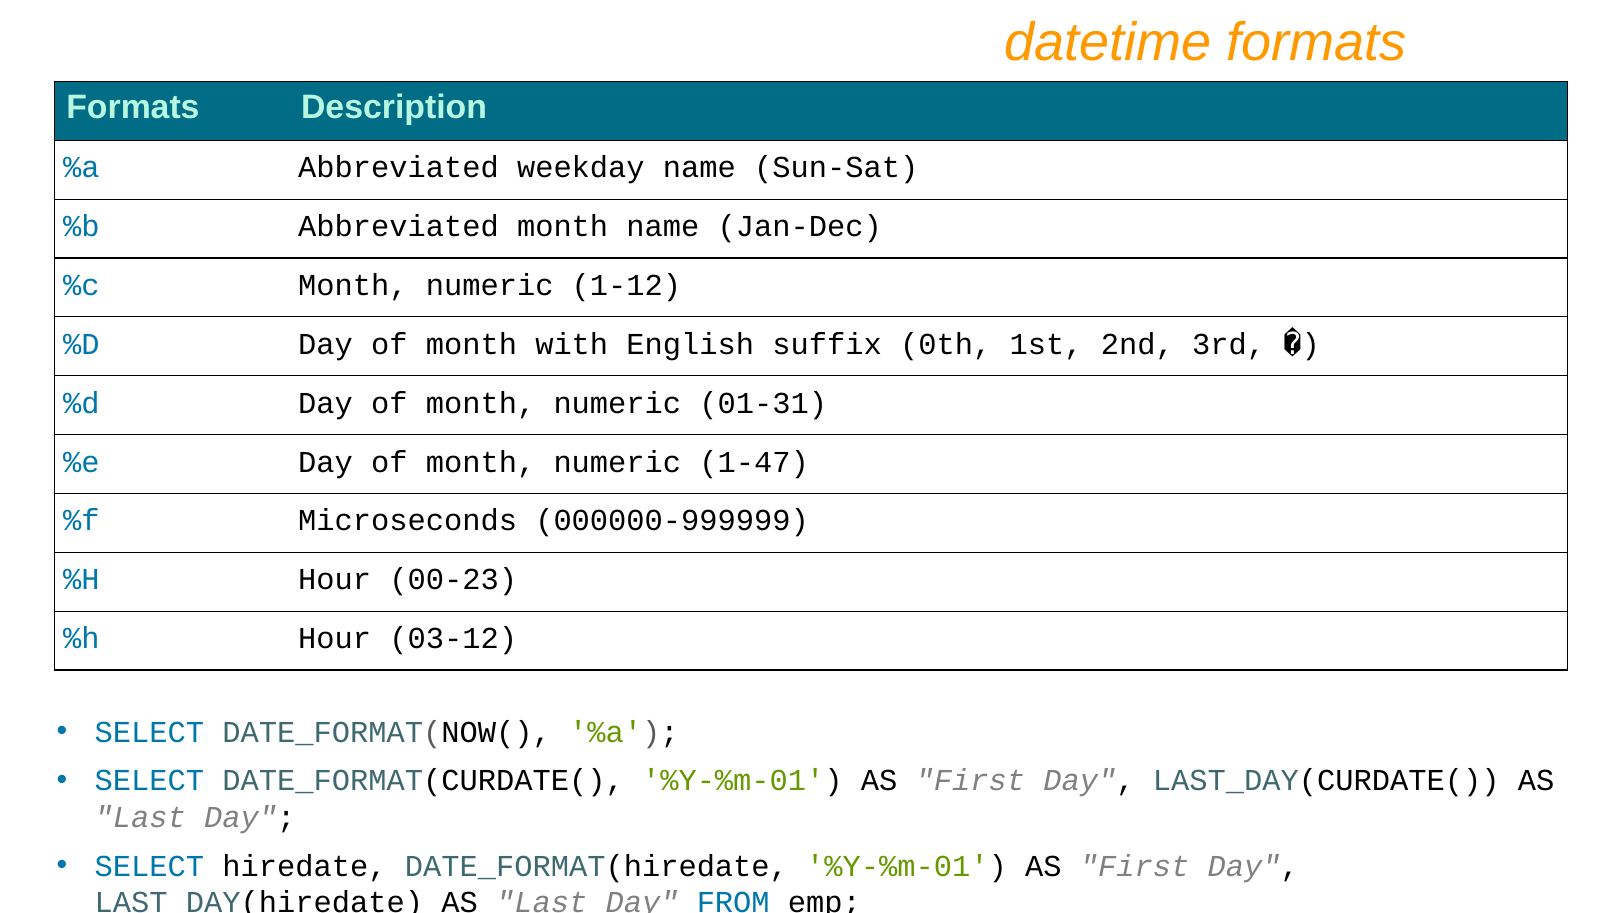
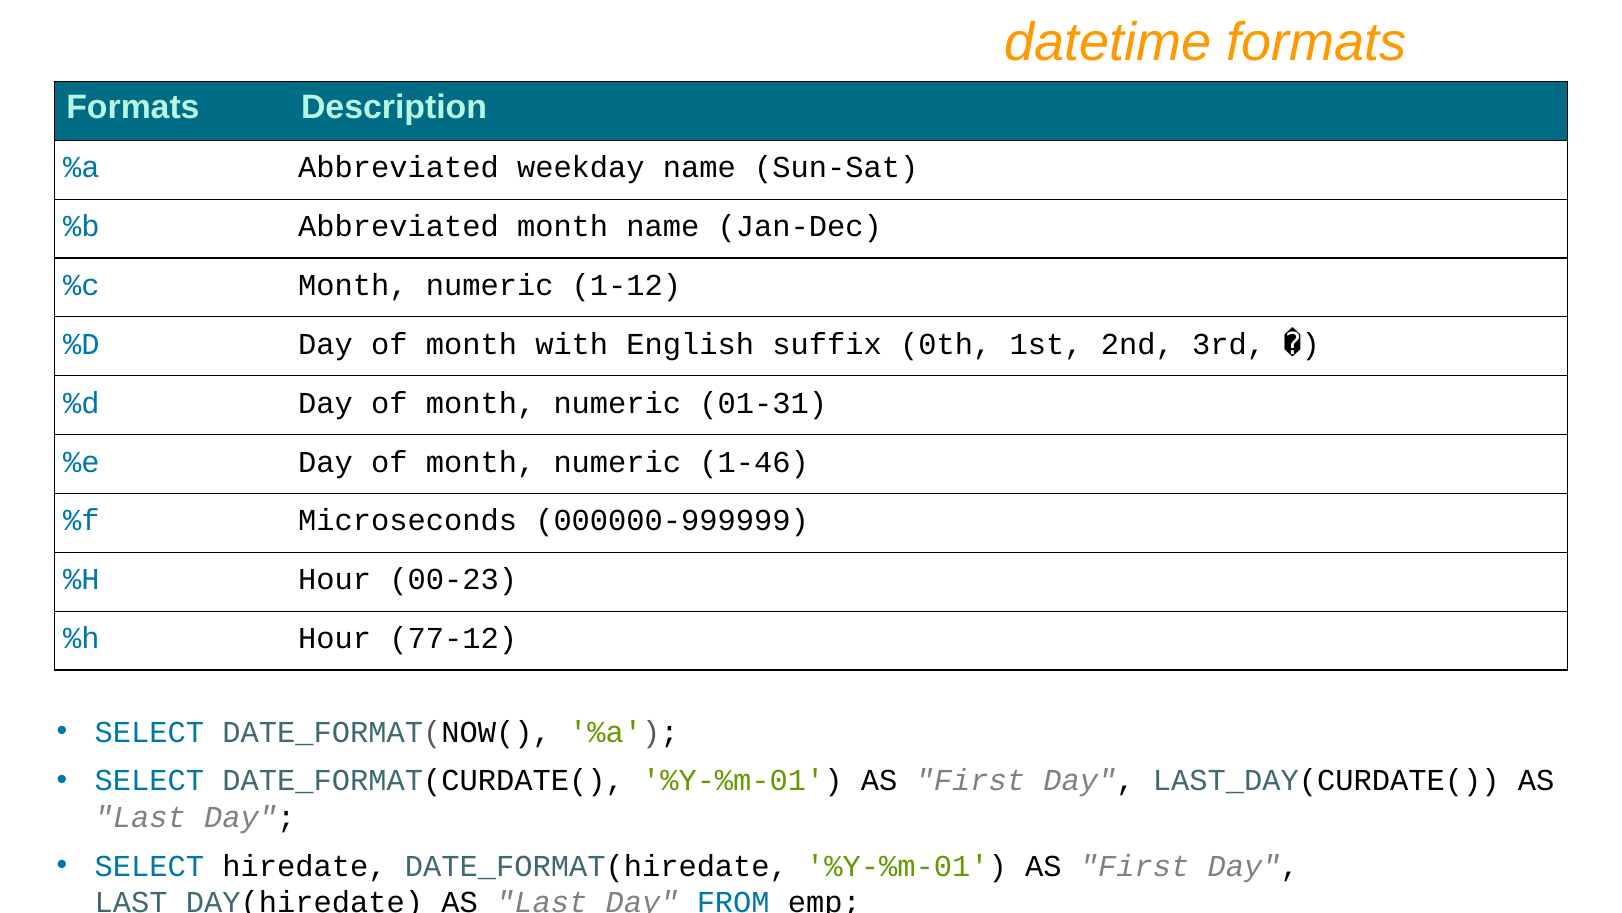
1-47: 1-47 -> 1-46
03-12: 03-12 -> 77-12
